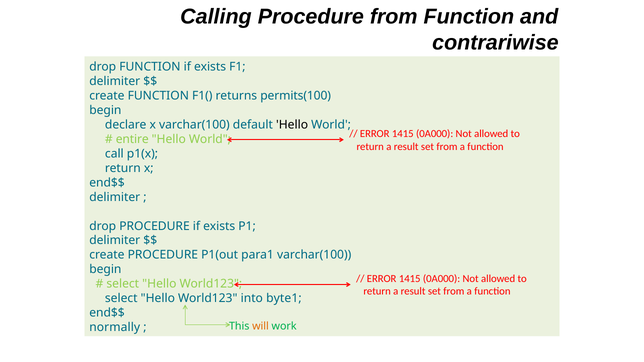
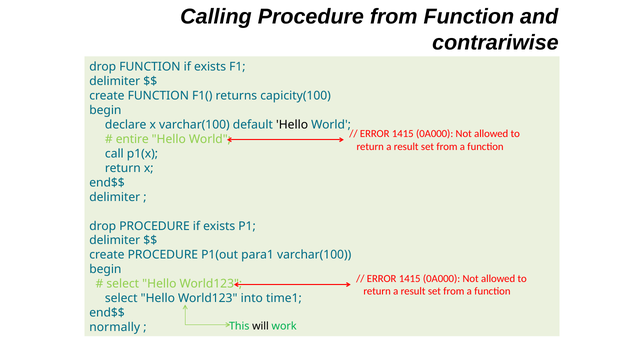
permits(100: permits(100 -> capicity(100
byte1: byte1 -> time1
will colour: orange -> black
